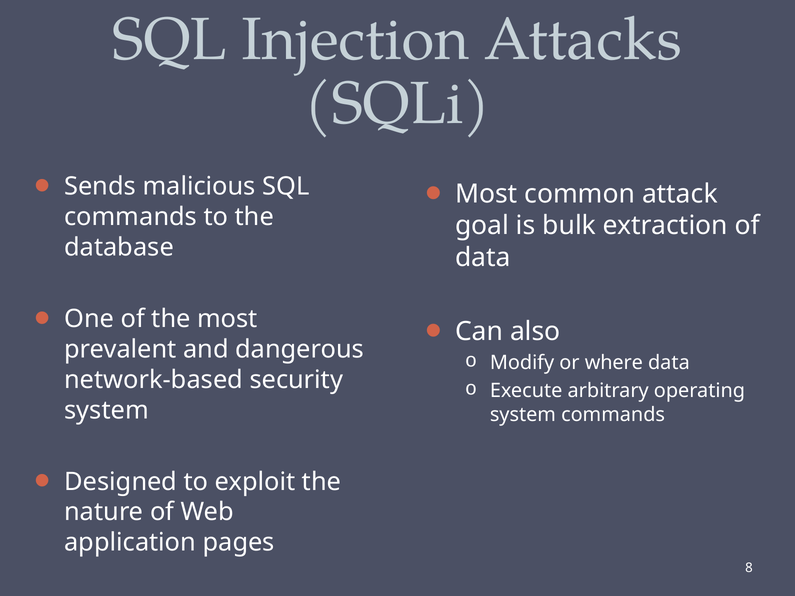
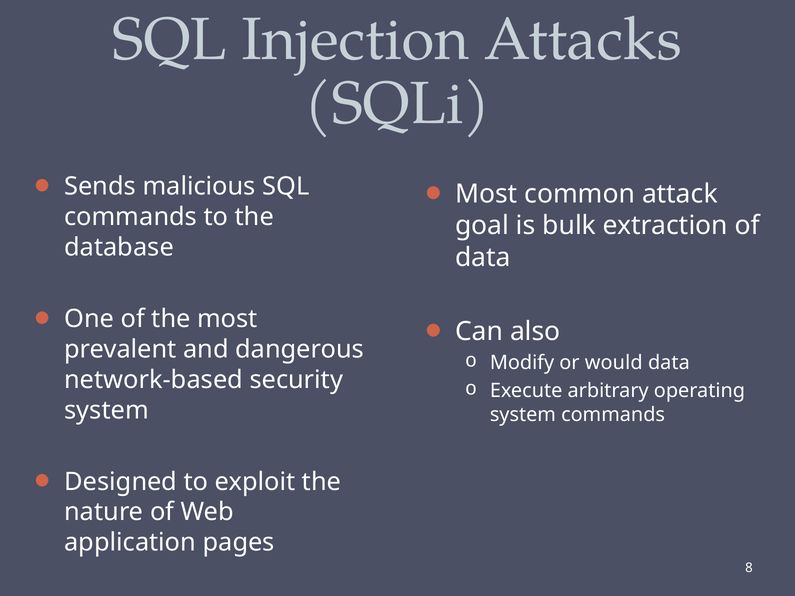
where: where -> would
